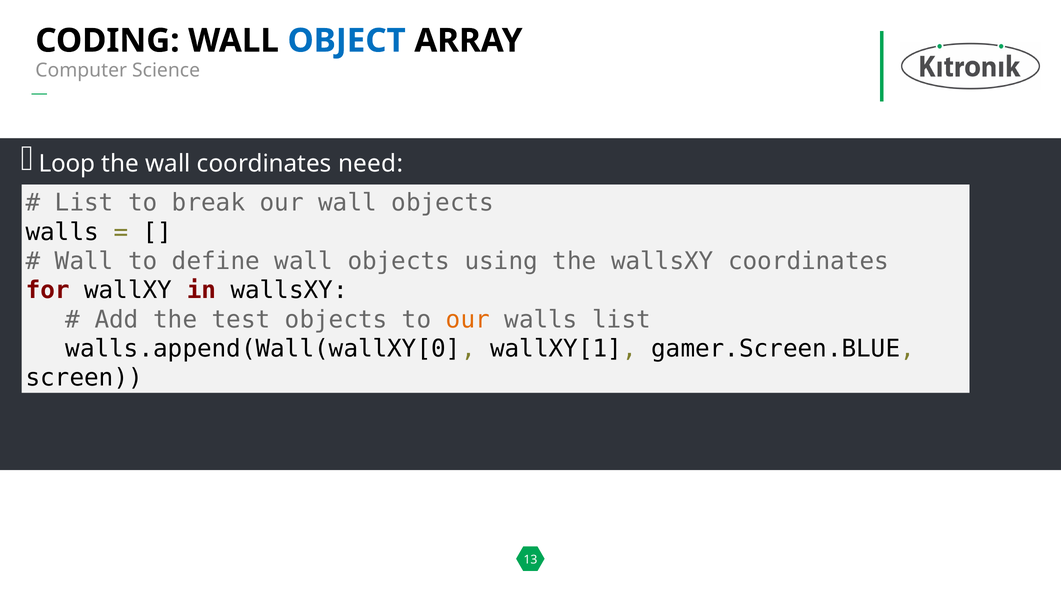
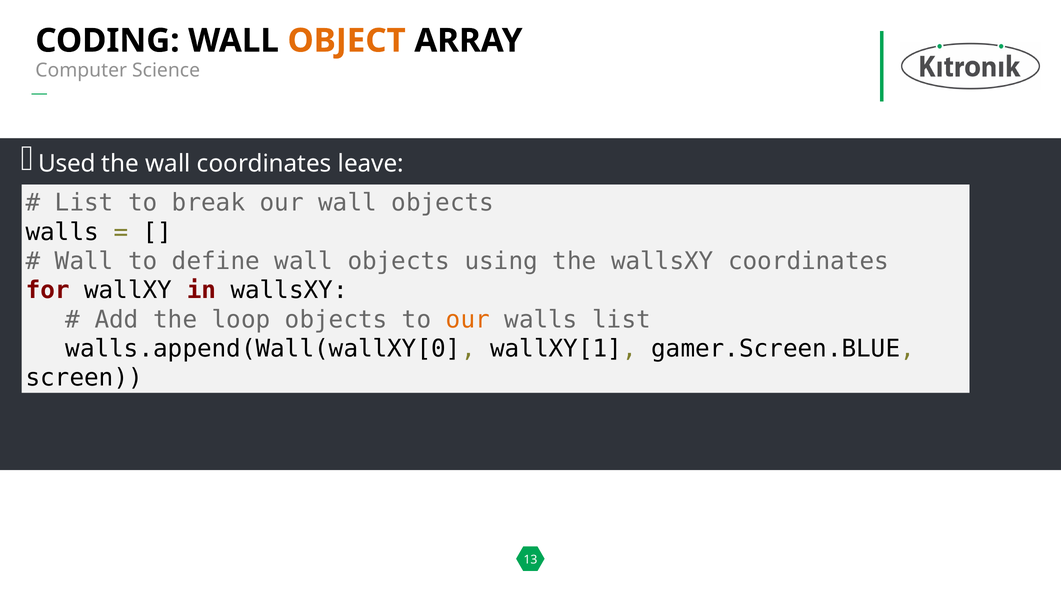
OBJECT colour: blue -> orange
Loop: Loop -> Used
need: need -> leave
test: test -> loop
